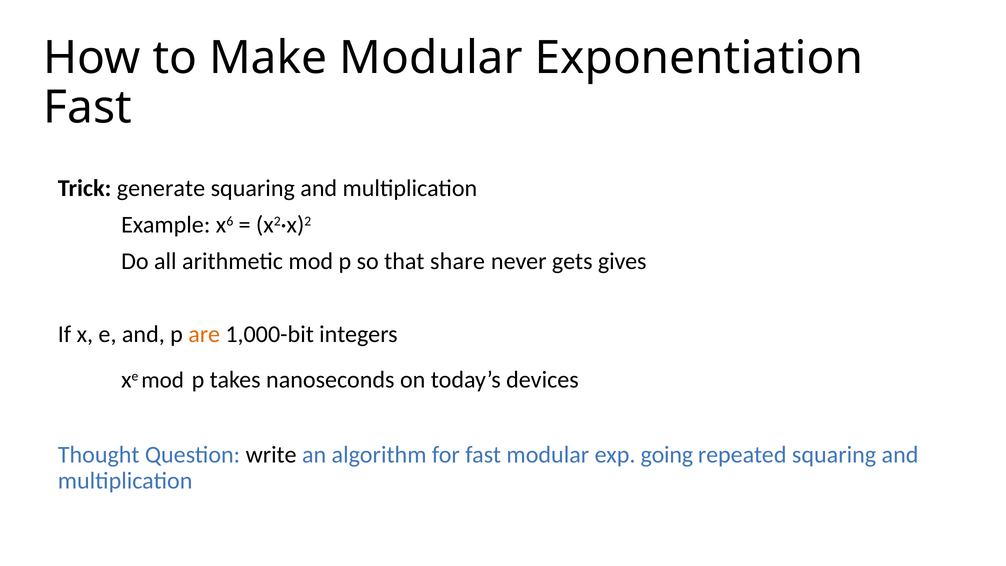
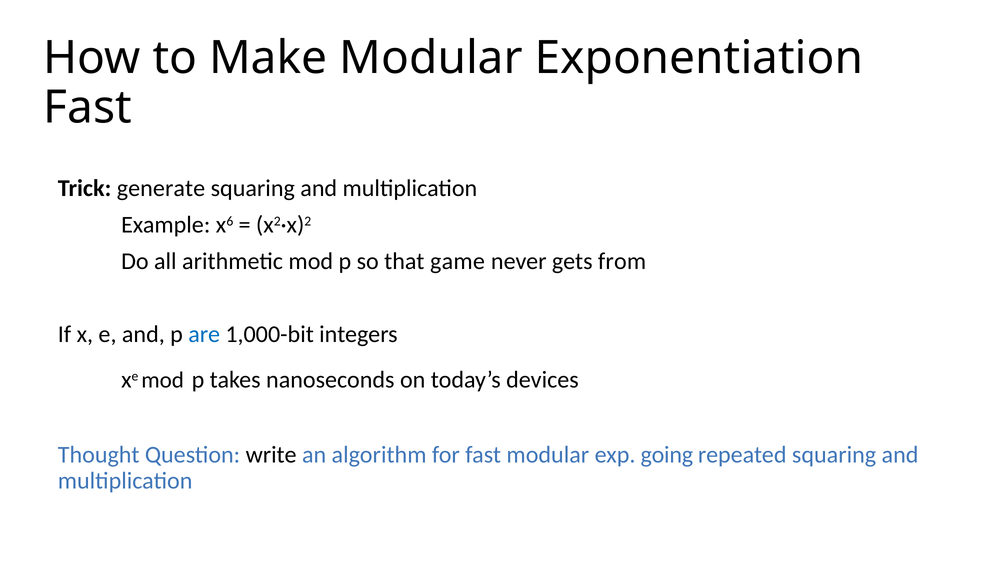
share: share -> game
gives: gives -> from
are colour: orange -> blue
